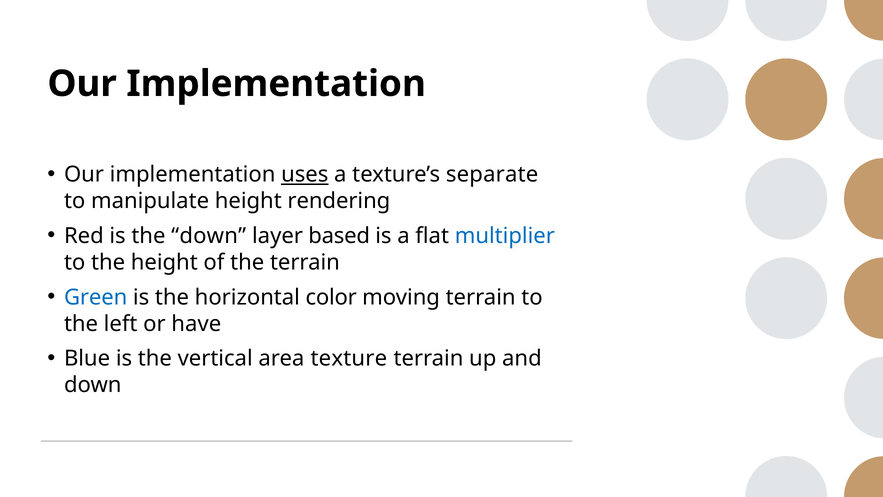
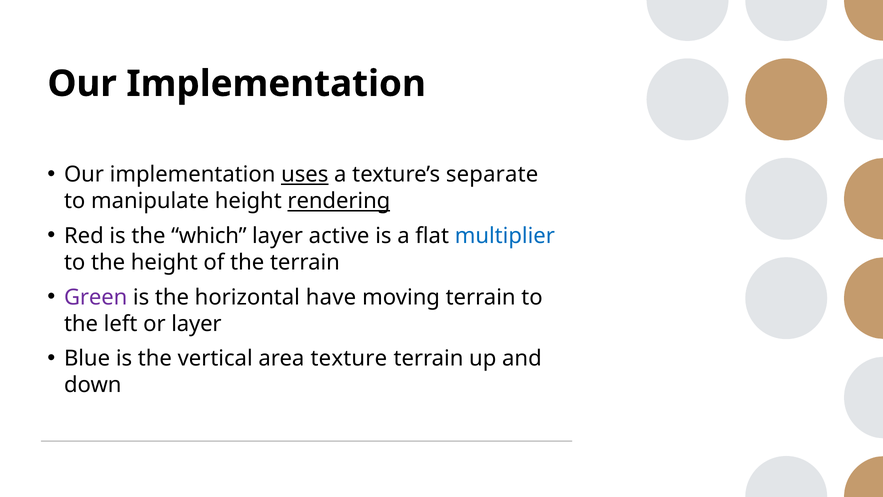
rendering underline: none -> present
the down: down -> which
based: based -> active
Green colour: blue -> purple
color: color -> have
or have: have -> layer
